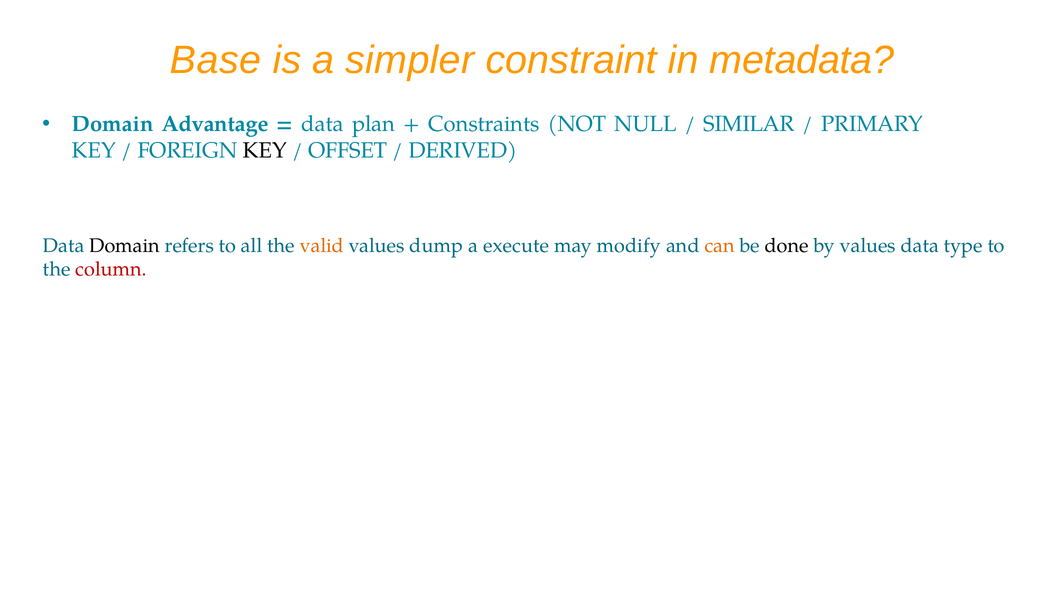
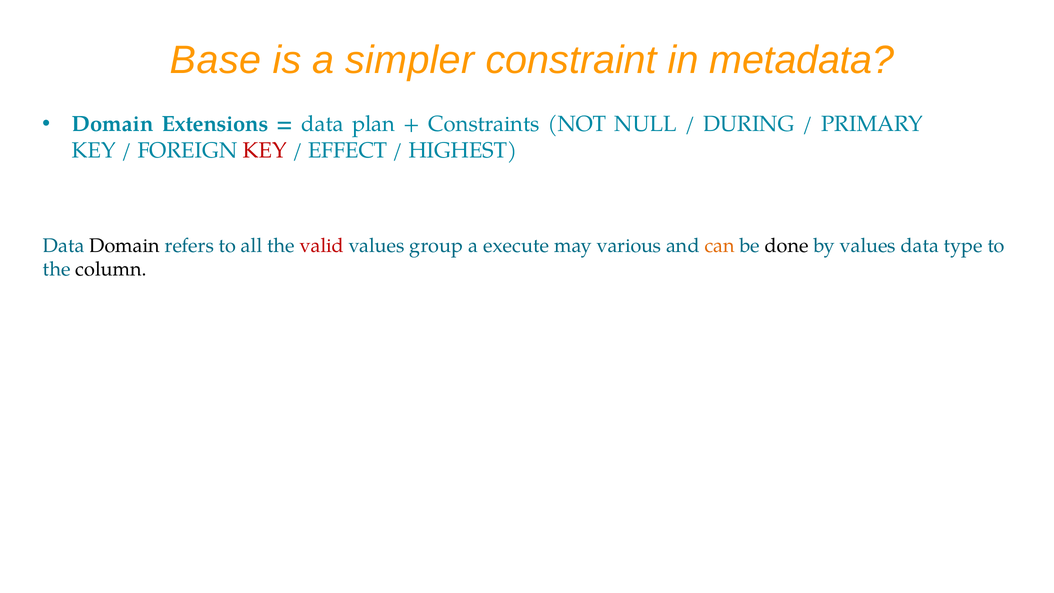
Advantage: Advantage -> Extensions
SIMILAR: SIMILAR -> DURING
KEY at (265, 150) colour: black -> red
OFFSET: OFFSET -> EFFECT
DERIVED: DERIVED -> HIGHEST
valid colour: orange -> red
dump: dump -> group
modify: modify -> various
column colour: red -> black
